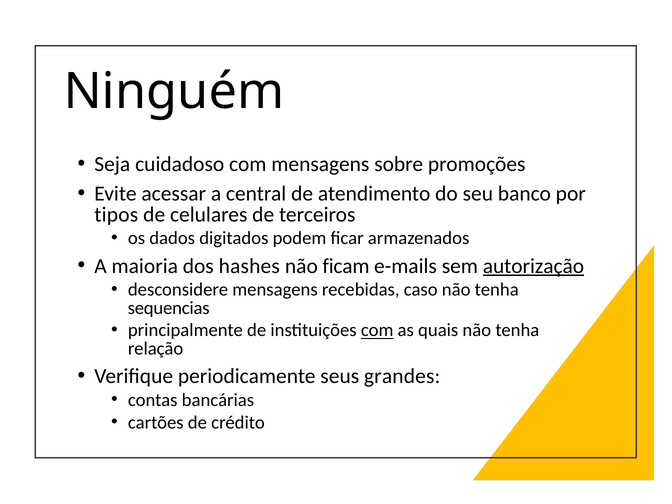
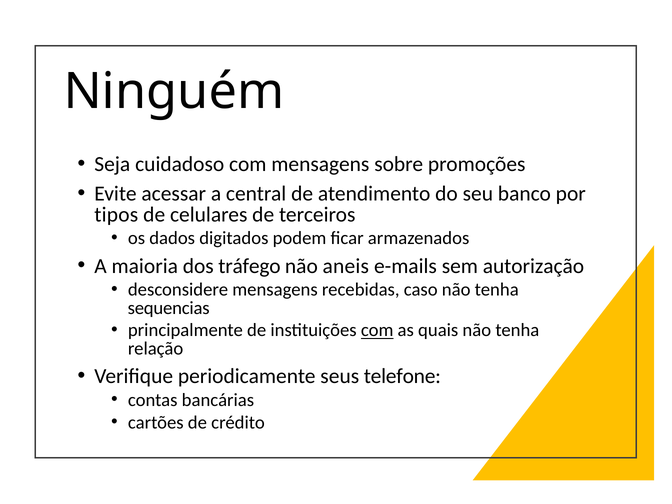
hashes: hashes -> tráfego
ficam: ficam -> aneis
autorização underline: present -> none
grandes: grandes -> telefone
